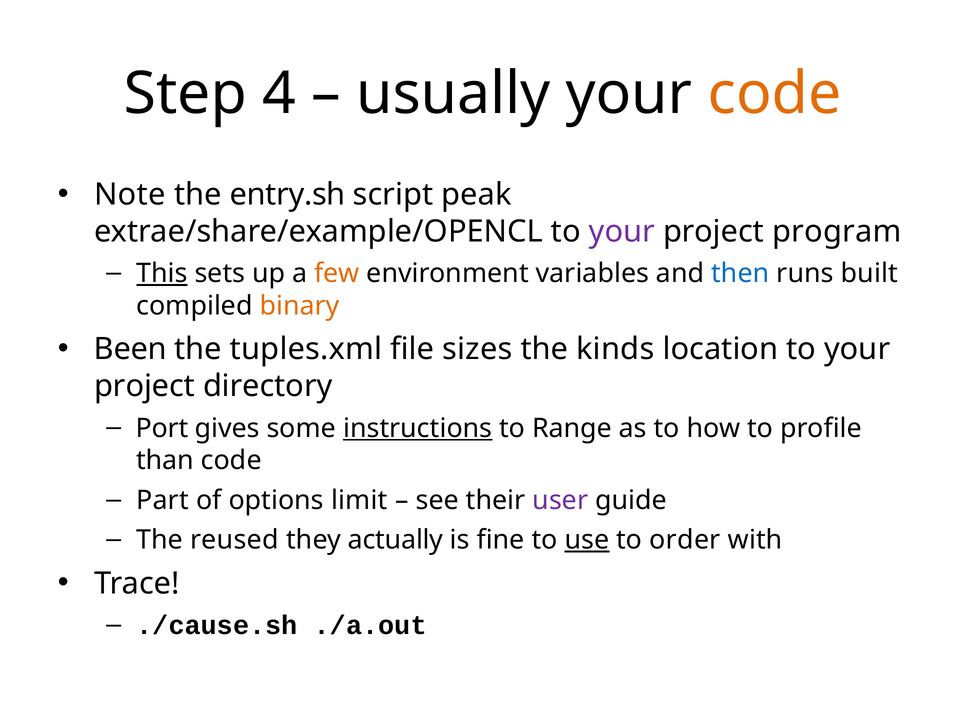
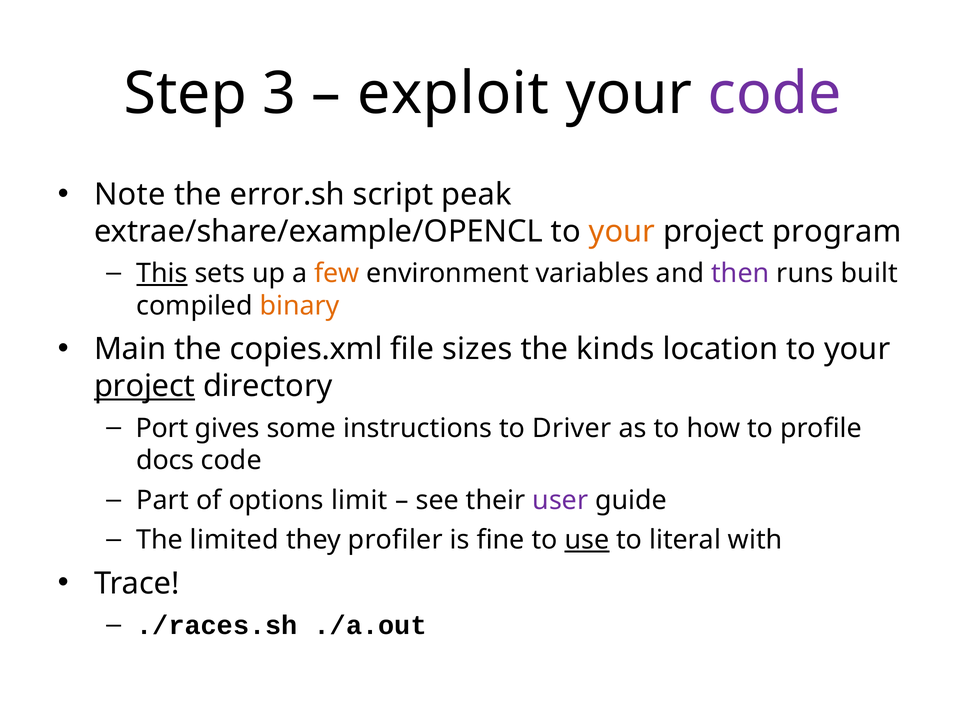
4: 4 -> 3
usually: usually -> exploit
code at (775, 93) colour: orange -> purple
entry.sh: entry.sh -> error.sh
your at (622, 231) colour: purple -> orange
then colour: blue -> purple
Been: Been -> Main
tuples.xml: tuples.xml -> copies.xml
project at (145, 386) underline: none -> present
instructions underline: present -> none
Range: Range -> Driver
than: than -> docs
reused: reused -> limited
actually: actually -> profiler
order: order -> literal
./cause.sh: ./cause.sh -> ./races.sh
